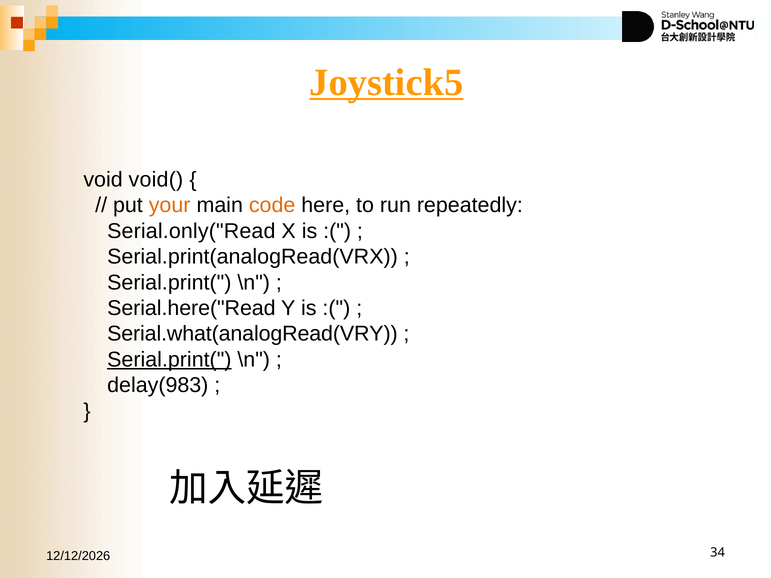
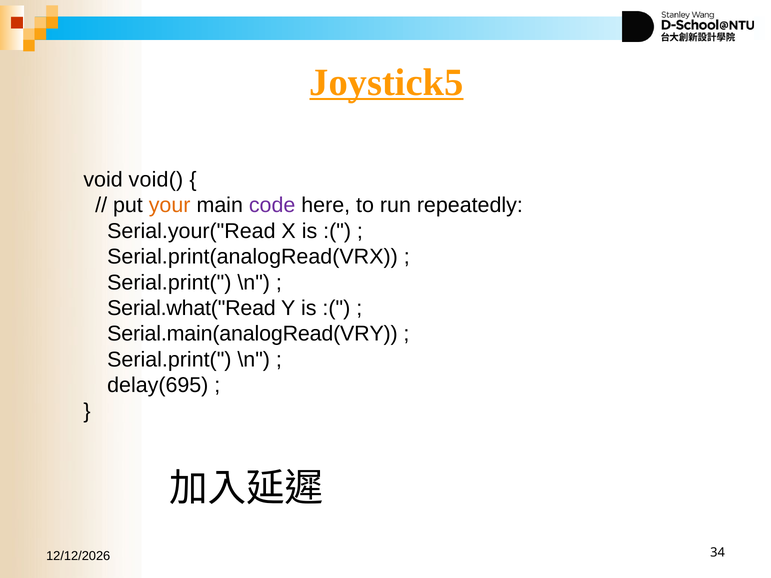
code colour: orange -> purple
Serial.only("Read: Serial.only("Read -> Serial.your("Read
Serial.here("Read: Serial.here("Read -> Serial.what("Read
Serial.what(analogRead(VRY: Serial.what(analogRead(VRY -> Serial.main(analogRead(VRY
Serial.print( at (169, 360) underline: present -> none
delay(983: delay(983 -> delay(695
